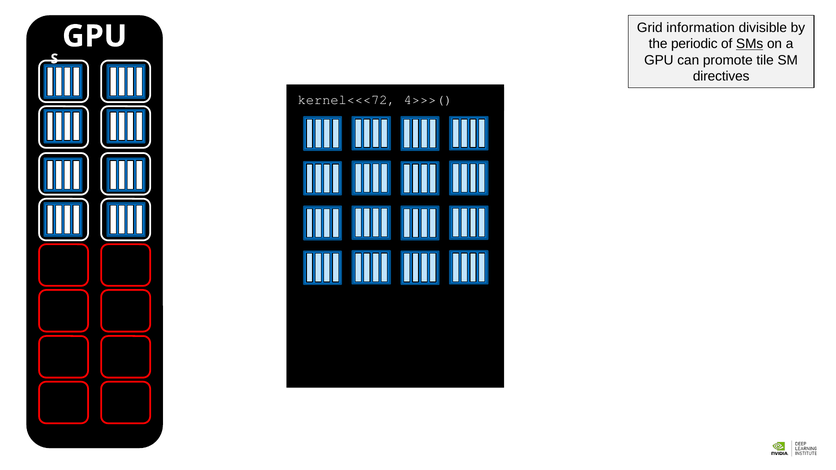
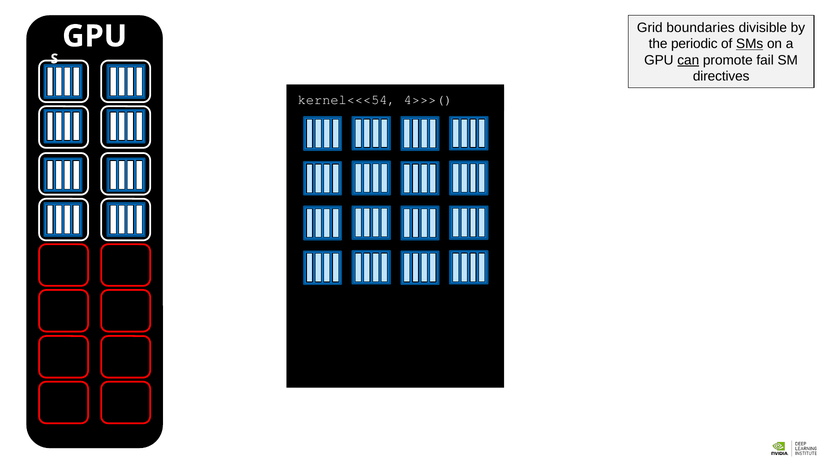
information: information -> boundaries
can underline: none -> present
tile: tile -> fail
kernel<<<72: kernel<<<72 -> kernel<<<54
